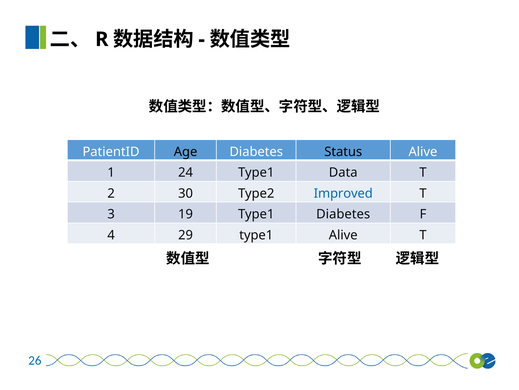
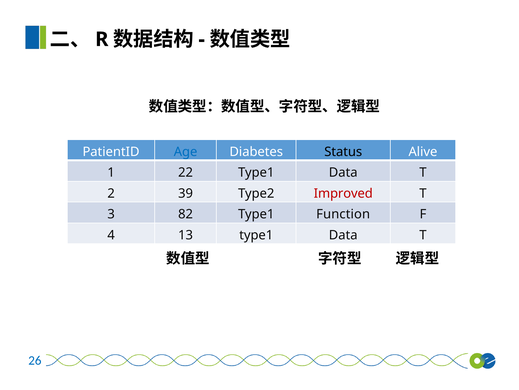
Age colour: black -> blue
24: 24 -> 22
30: 30 -> 39
Improved colour: blue -> red
19: 19 -> 82
Type1 Diabetes: Diabetes -> Function
29: 29 -> 13
Alive at (343, 235): Alive -> Data
